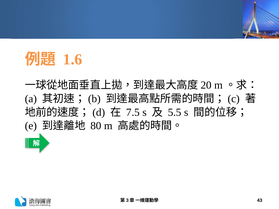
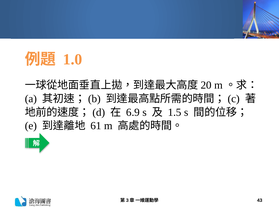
1.6: 1.6 -> 1.0
7.5: 7.5 -> 6.9
5.5: 5.5 -> 1.5
80: 80 -> 61
